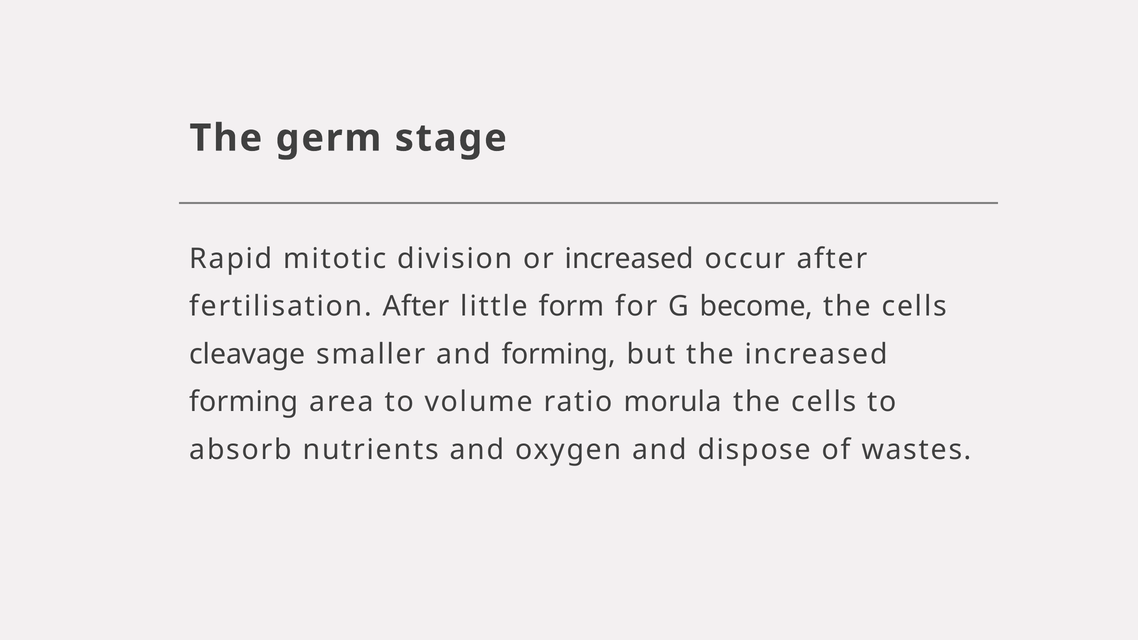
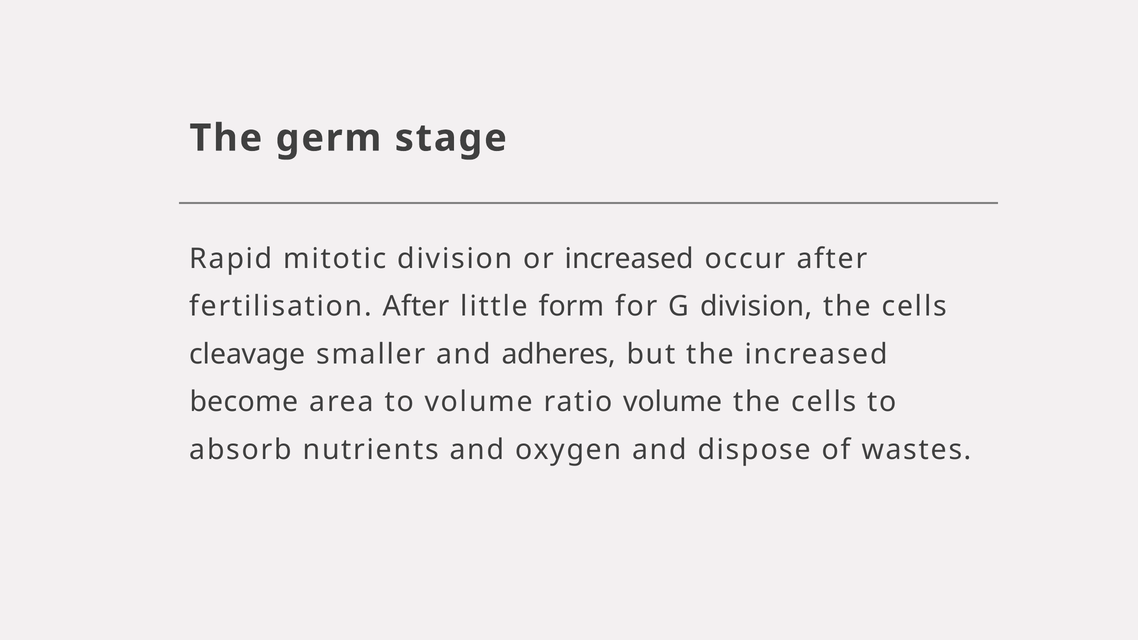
G become: become -> division
and forming: forming -> adheres
forming at (244, 402): forming -> become
ratio morula: morula -> volume
